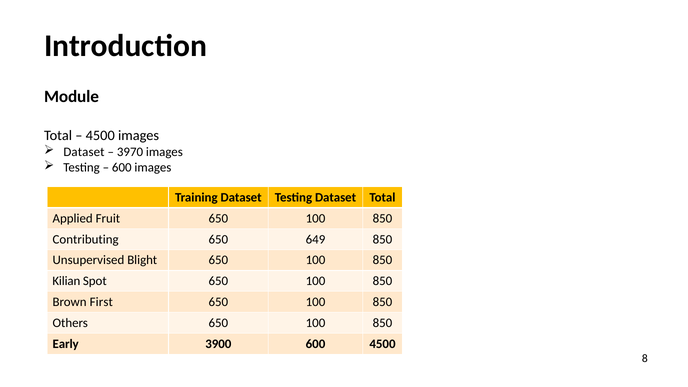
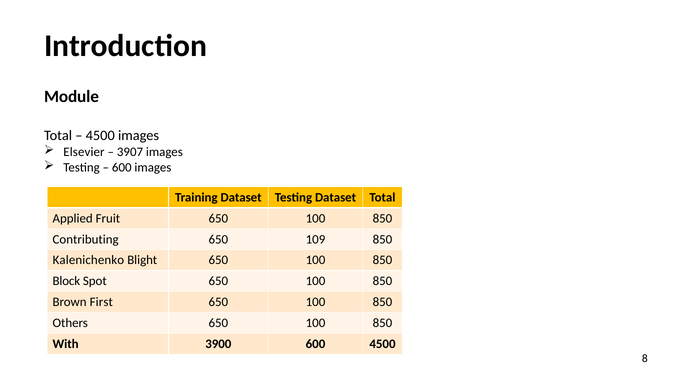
Dataset at (84, 152): Dataset -> Elsevier
3970: 3970 -> 3907
649: 649 -> 109
Unsupervised: Unsupervised -> Kalenichenko
Kilian: Kilian -> Block
Early: Early -> With
